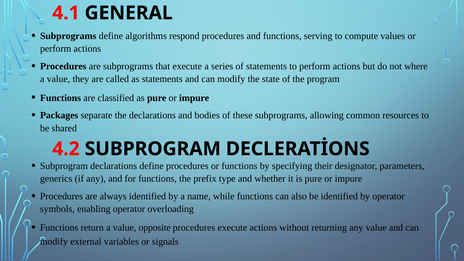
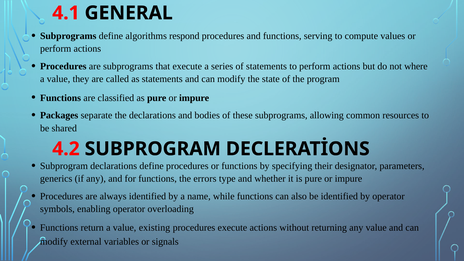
prefix: prefix -> errors
opposite: opposite -> existing
